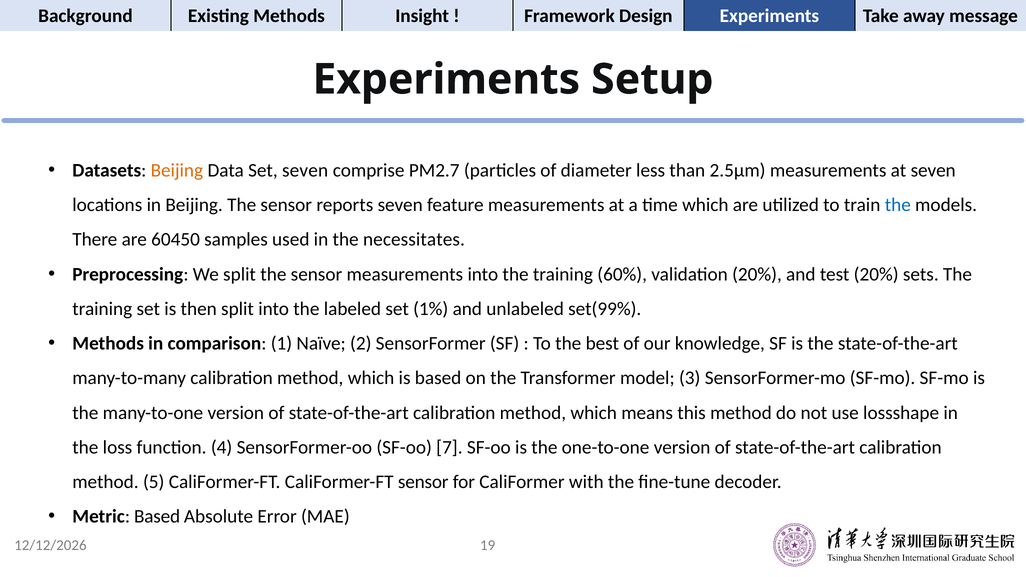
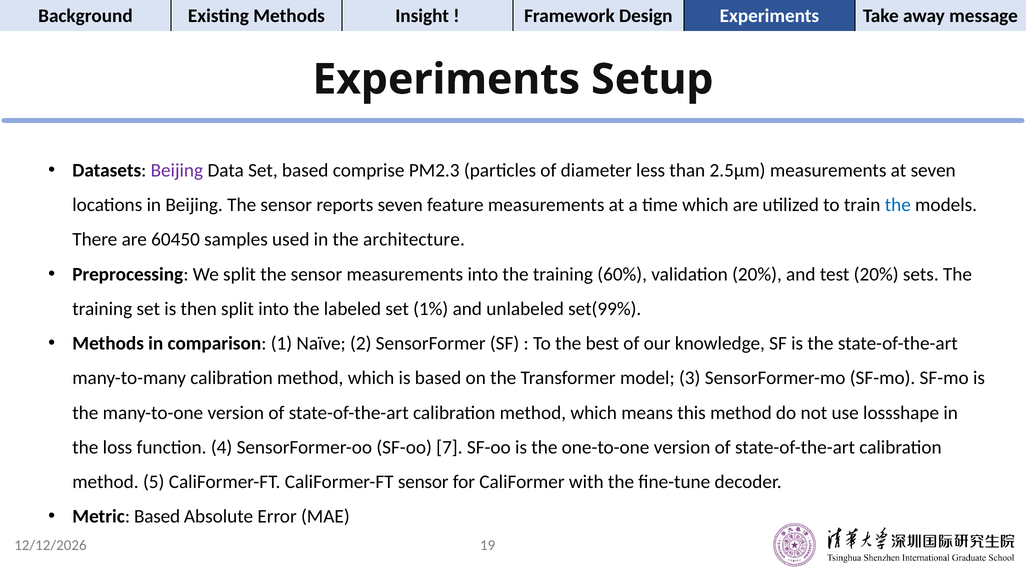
Beijing at (177, 170) colour: orange -> purple
Set seven: seven -> based
PM2.7: PM2.7 -> PM2.3
necessitates: necessitates -> architecture
